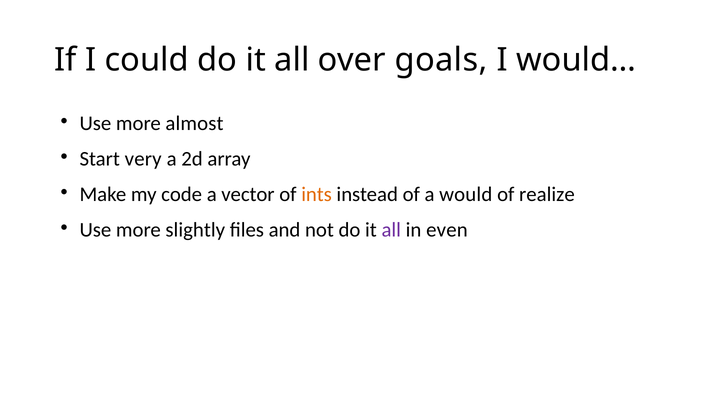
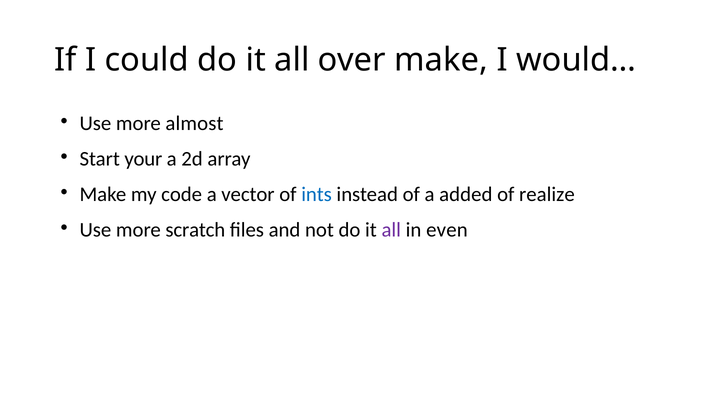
over goals: goals -> make
very: very -> your
ints colour: orange -> blue
would: would -> added
slightly: slightly -> scratch
